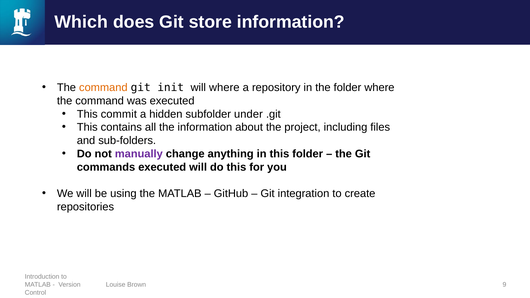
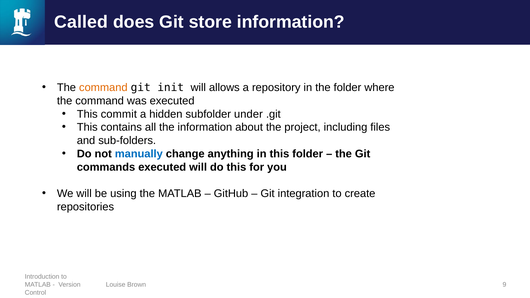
Which: Which -> Called
will where: where -> allows
manually colour: purple -> blue
